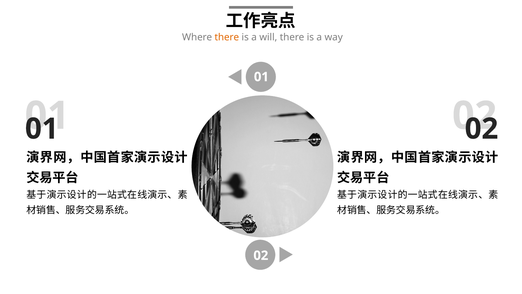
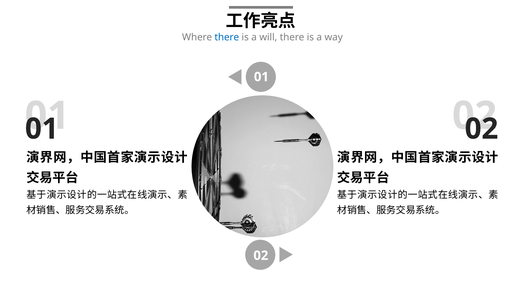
there at (227, 37) colour: orange -> blue
